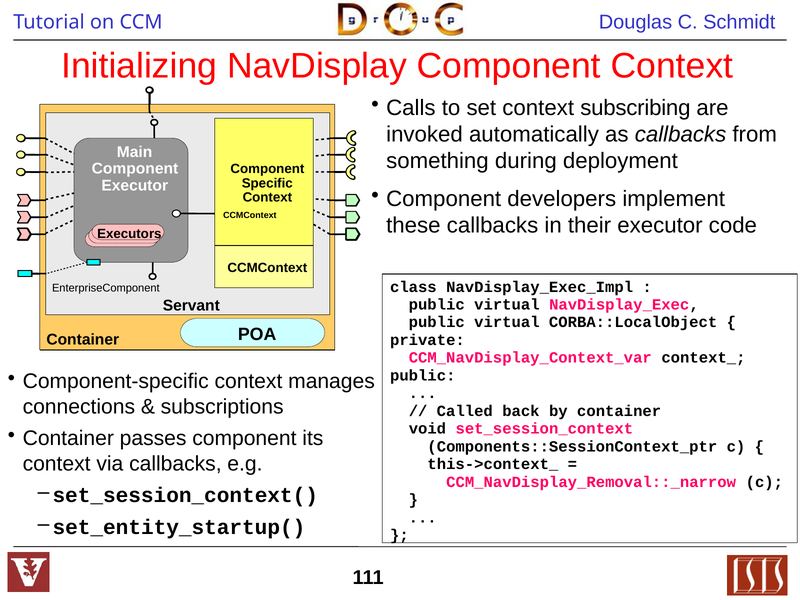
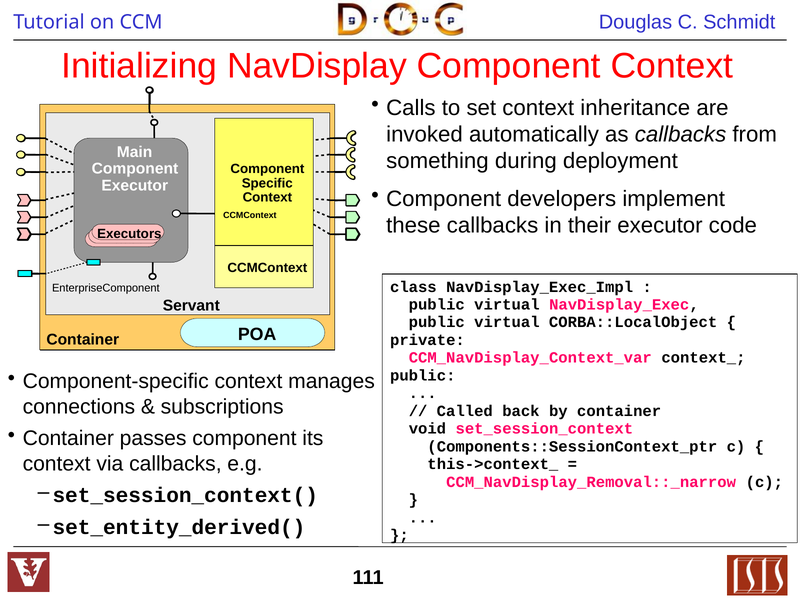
subscribing: subscribing -> inheritance
set_entity_startup(: set_entity_startup( -> set_entity_derived(
